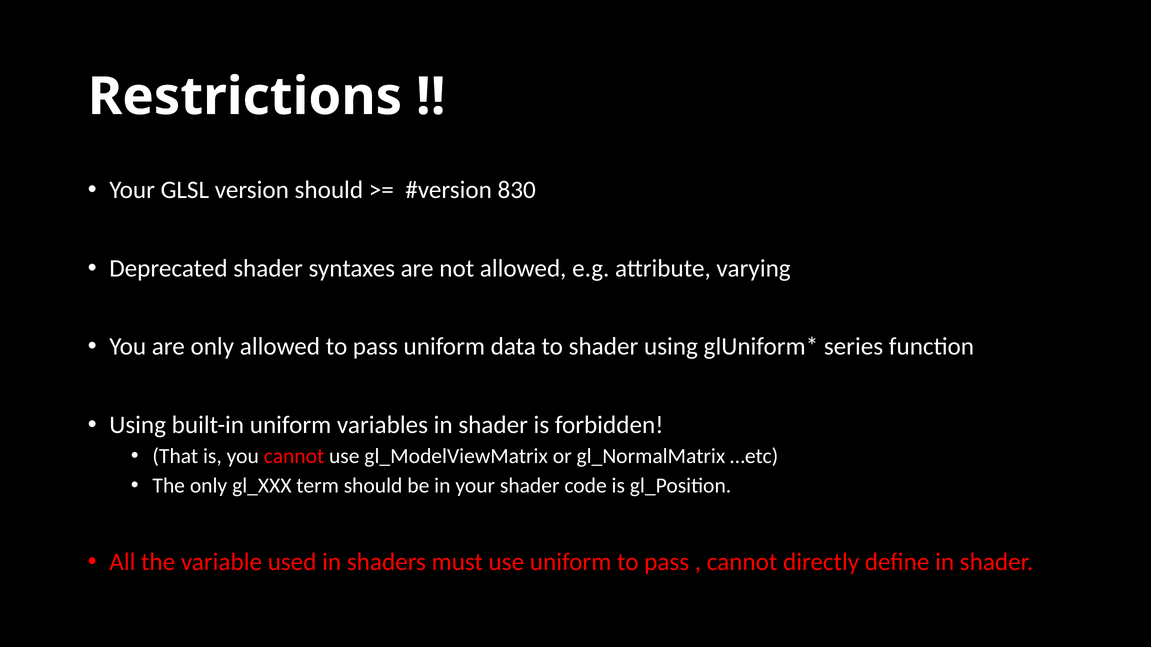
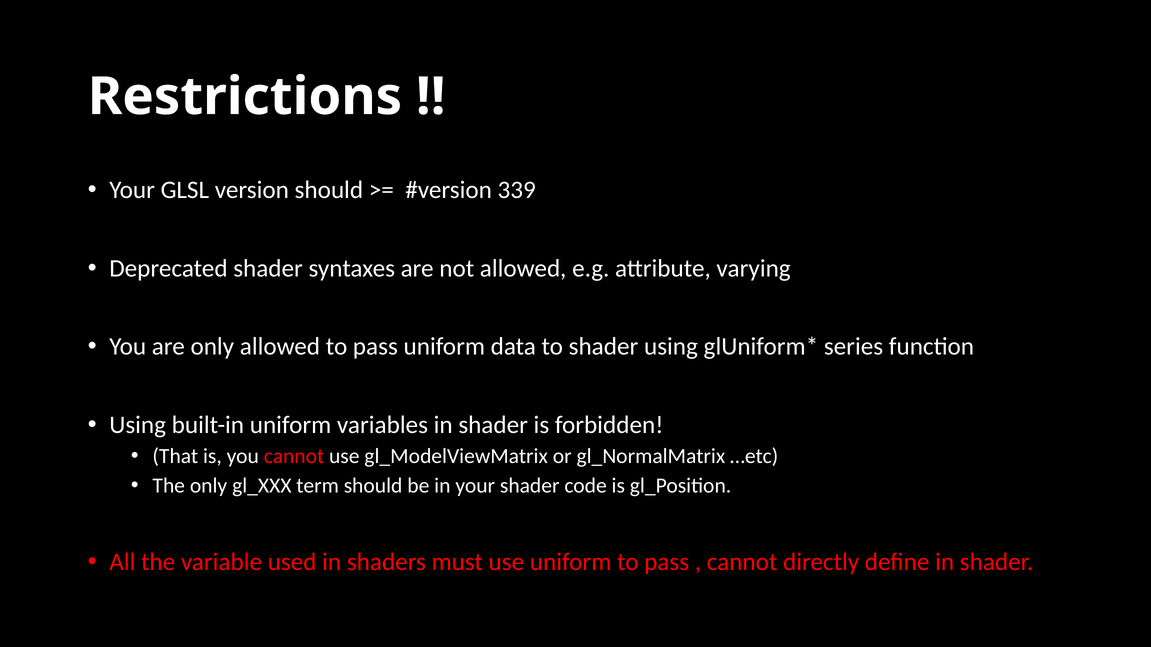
830: 830 -> 339
